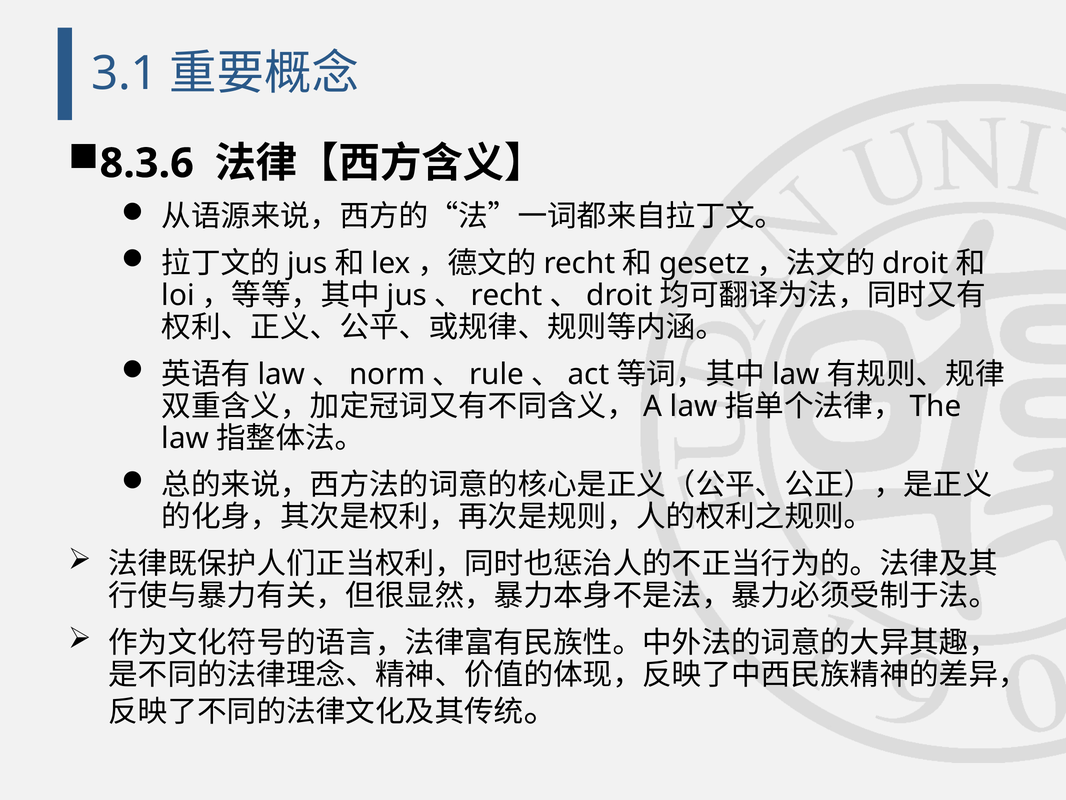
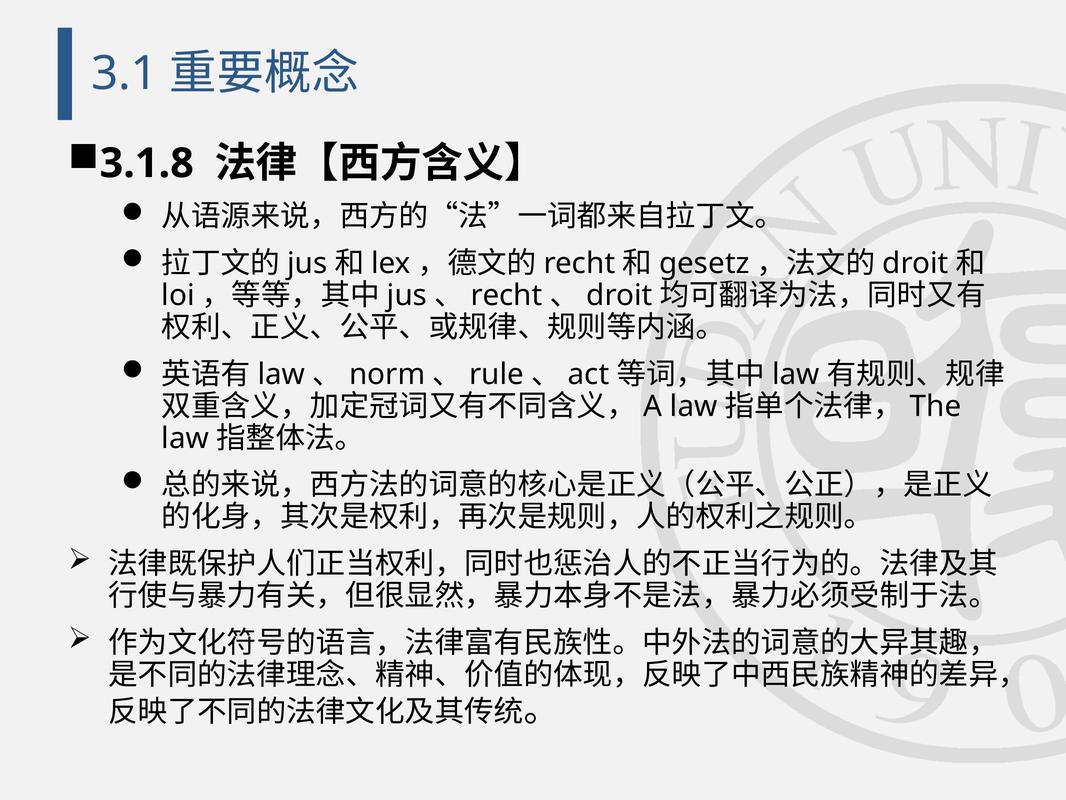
8.3.6: 8.3.6 -> 3.1.8
